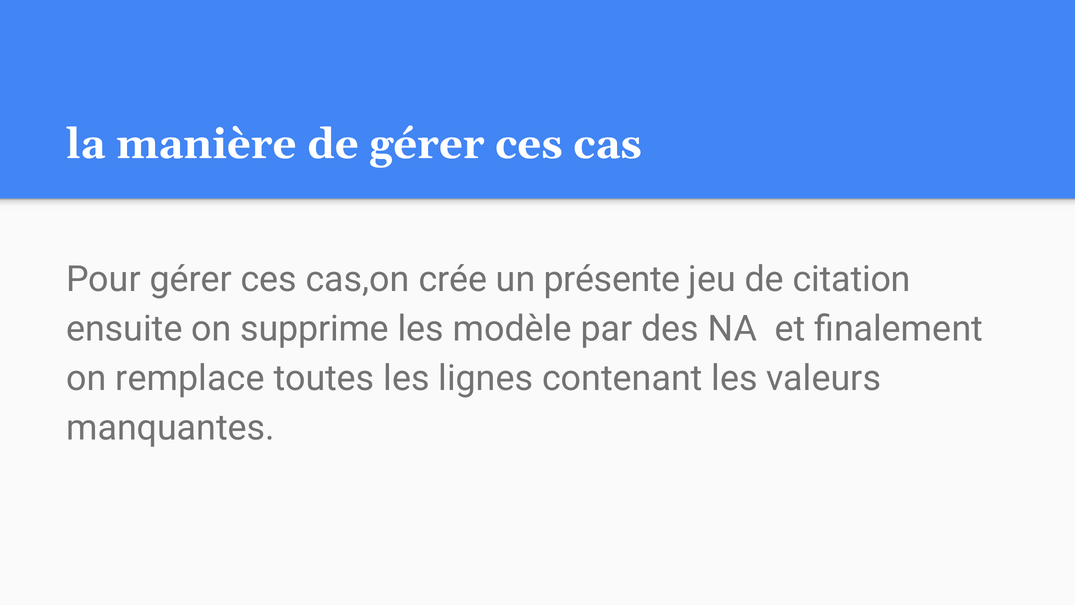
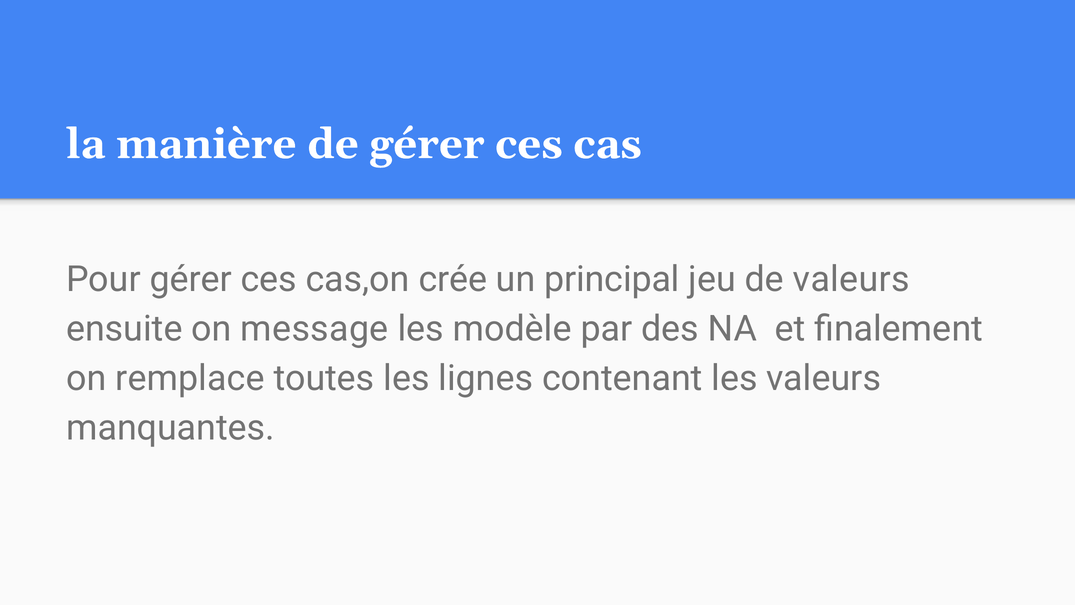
présente: présente -> principal
de citation: citation -> valeurs
supprime: supprime -> message
